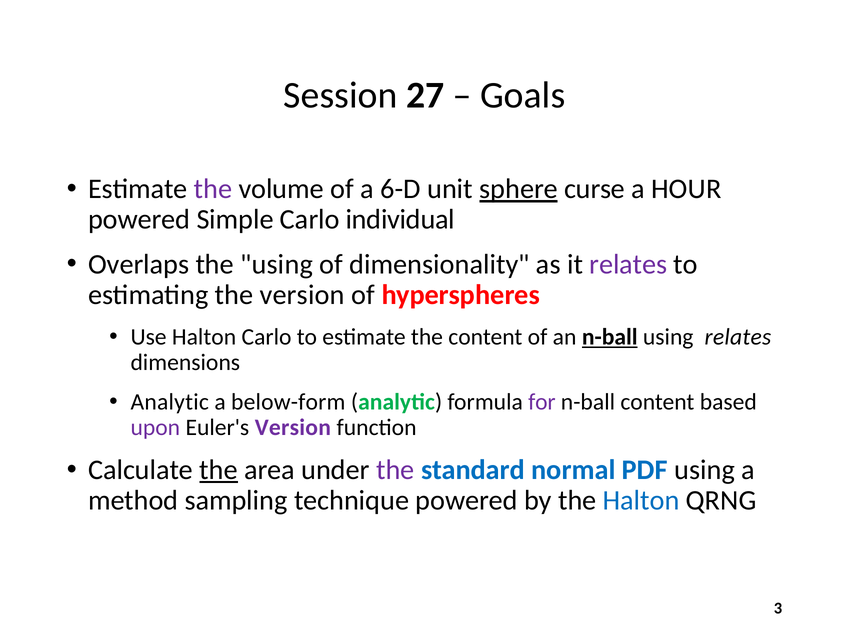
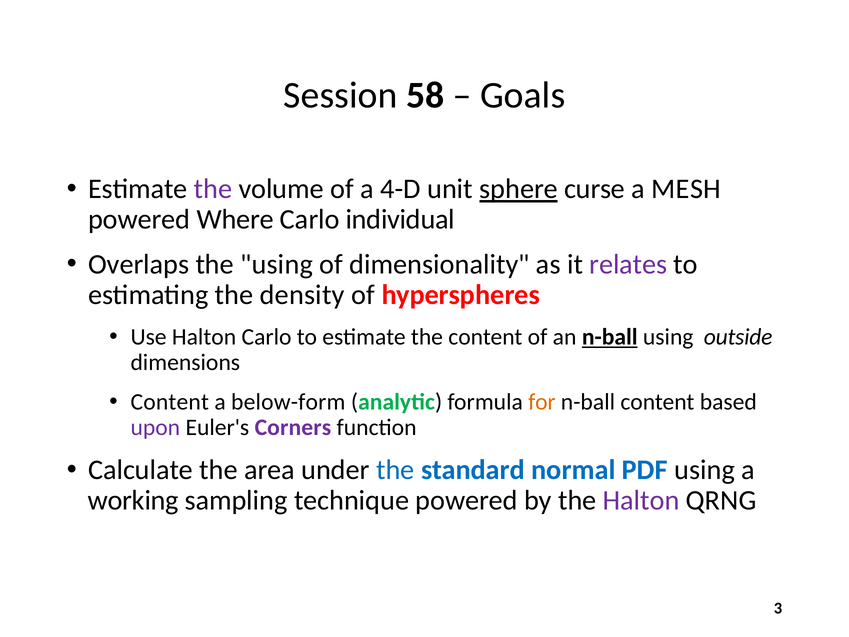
27: 27 -> 58
6-D: 6-D -> 4-D
HOUR: HOUR -> MESH
Simple: Simple -> Where
the version: version -> density
using relates: relates -> outside
Analytic at (170, 402): Analytic -> Content
for colour: purple -> orange
Euler's Version: Version -> Corners
the at (219, 470) underline: present -> none
the at (395, 470) colour: purple -> blue
method: method -> working
Halton at (641, 500) colour: blue -> purple
